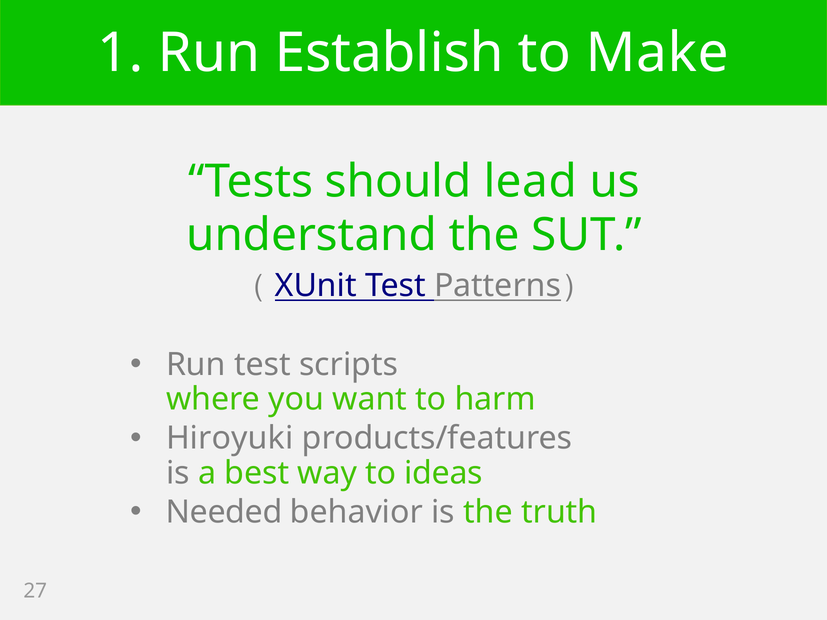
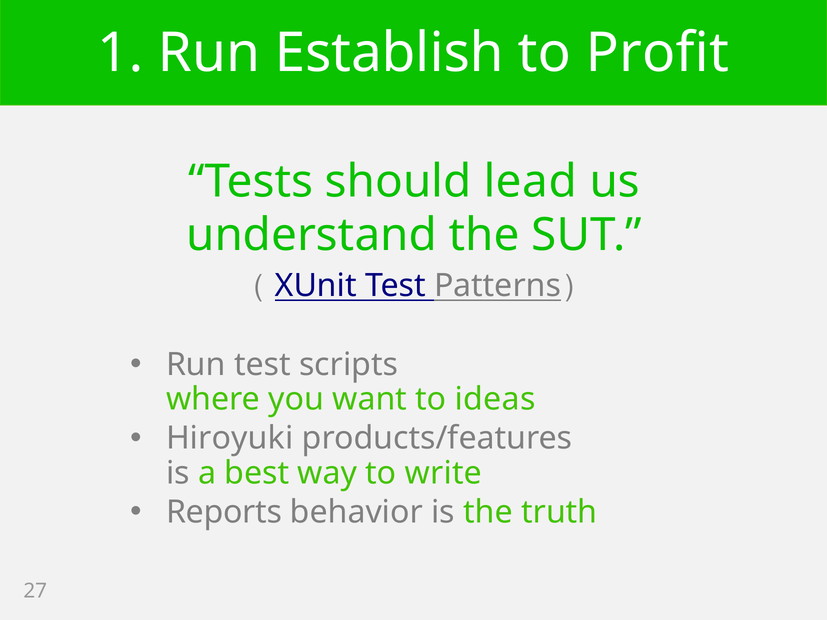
Make: Make -> Profit
harm: harm -> ideas
ideas: ideas -> write
Needed: Needed -> Reports
